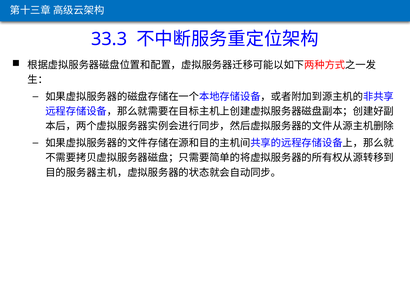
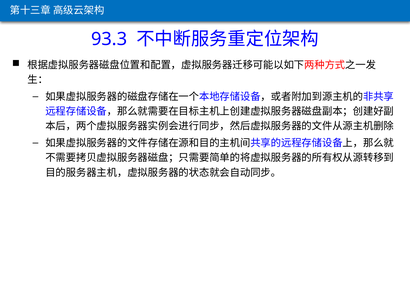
33.3: 33.3 -> 93.3
